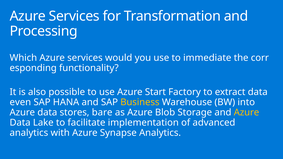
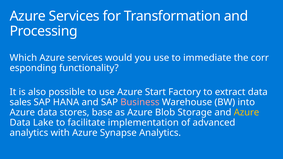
even: even -> sales
Business colour: yellow -> pink
bare: bare -> base
